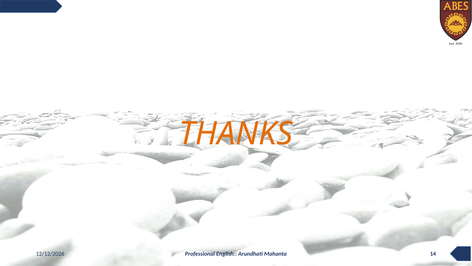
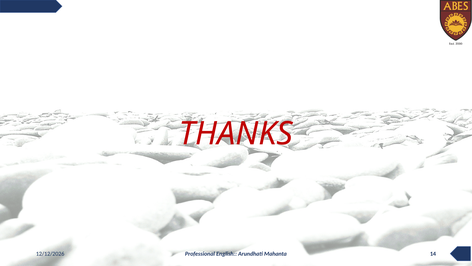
THANKS colour: orange -> red
